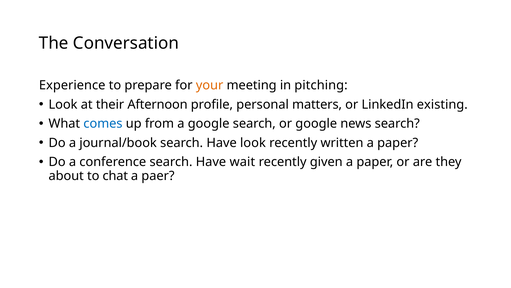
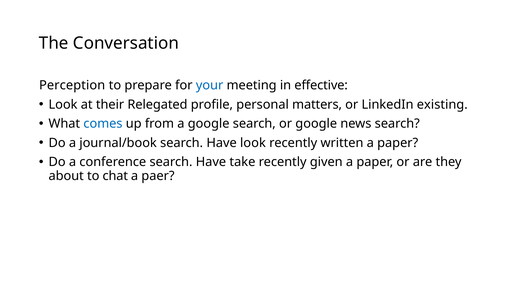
Experience: Experience -> Perception
your colour: orange -> blue
pitching: pitching -> effective
Afternoon: Afternoon -> Relegated
wait: wait -> take
